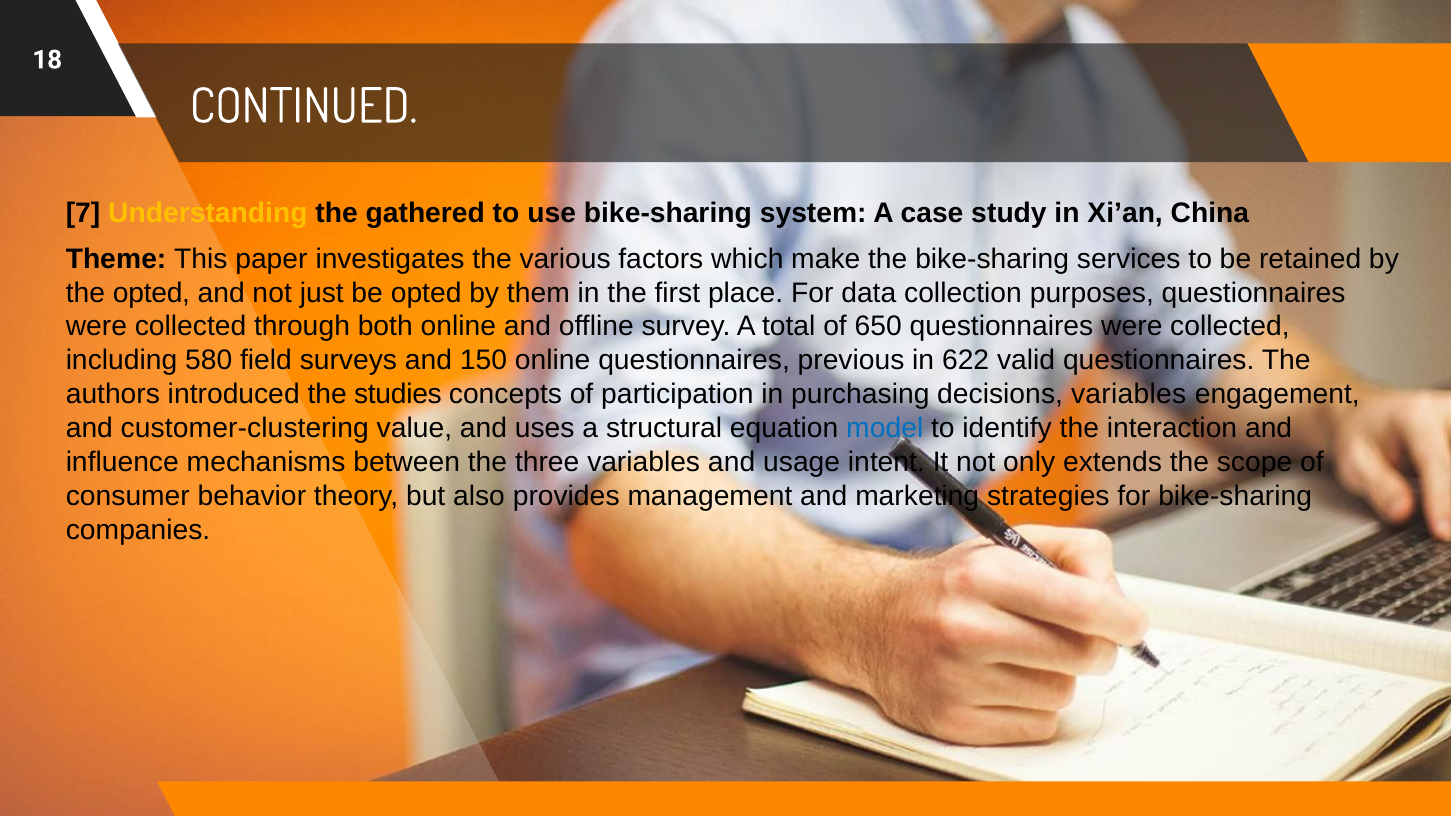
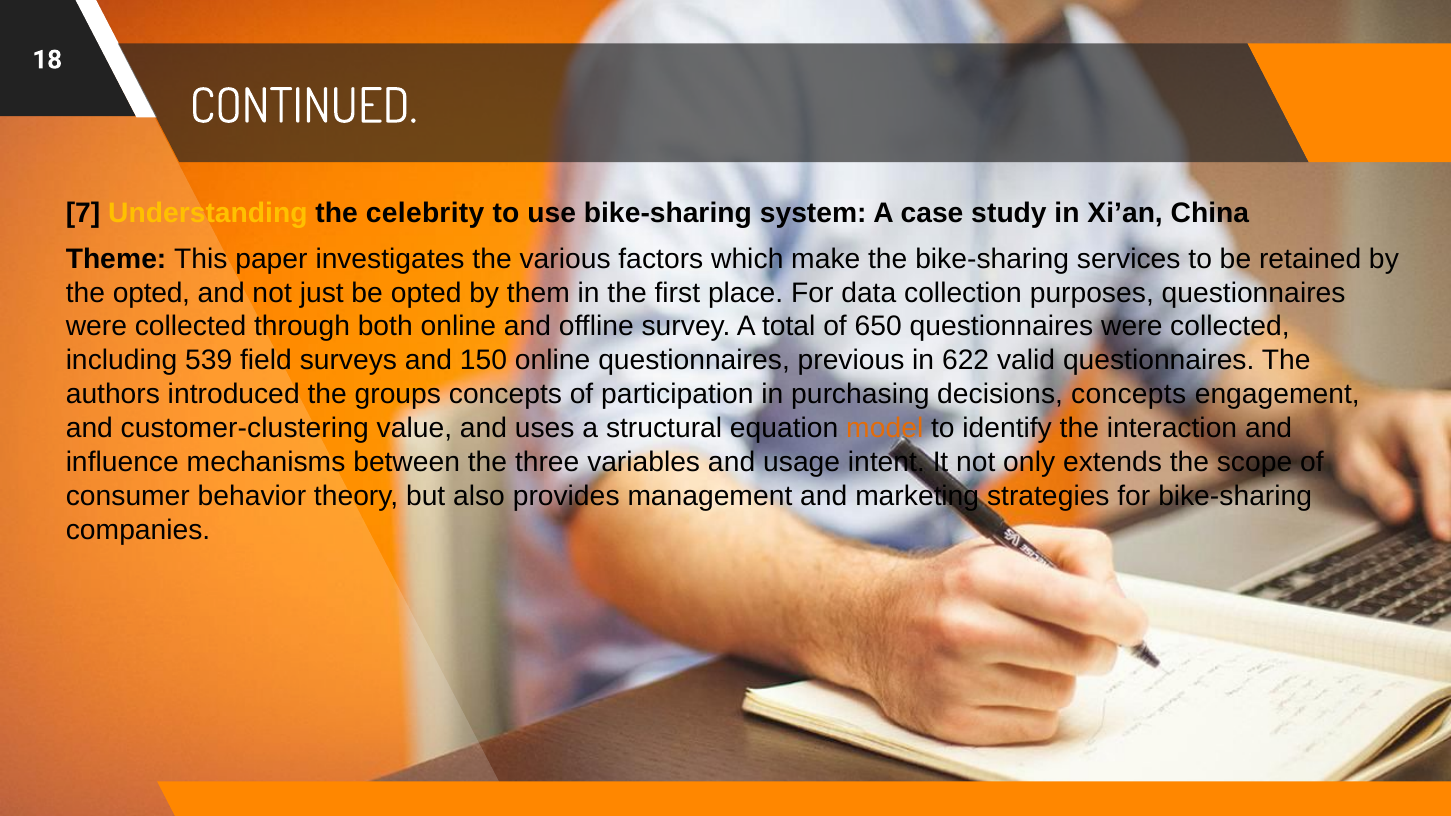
gathered: gathered -> celebrity
580: 580 -> 539
studies: studies -> groups
decisions variables: variables -> concepts
model colour: blue -> orange
